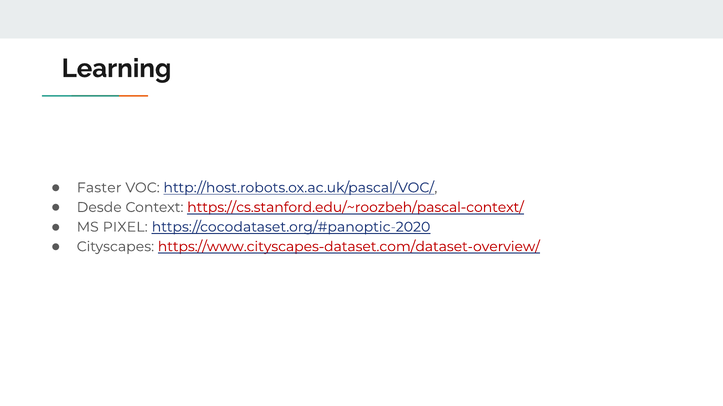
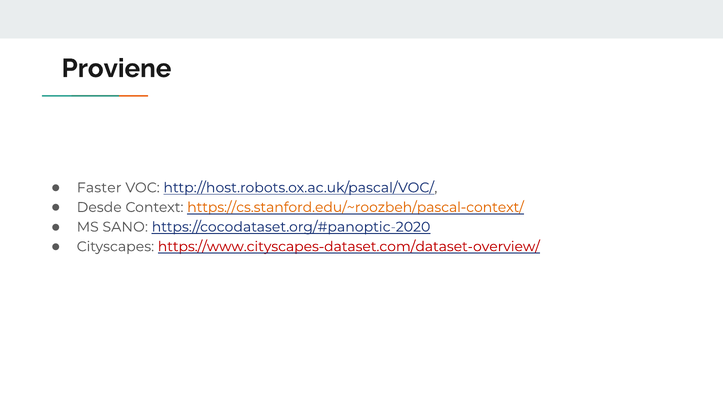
Learning: Learning -> Proviene
https://cs.stanford.edu/~roozbeh/pascal-context/ colour: red -> orange
PIXEL: PIXEL -> SANO
